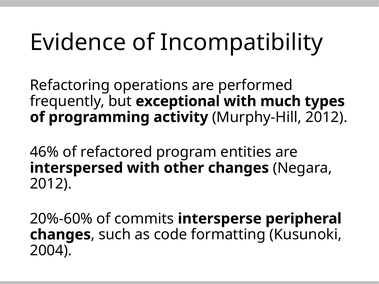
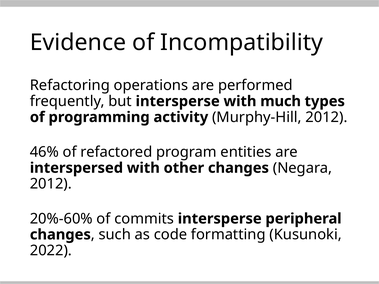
but exceptional: exceptional -> intersperse
2004: 2004 -> 2022
